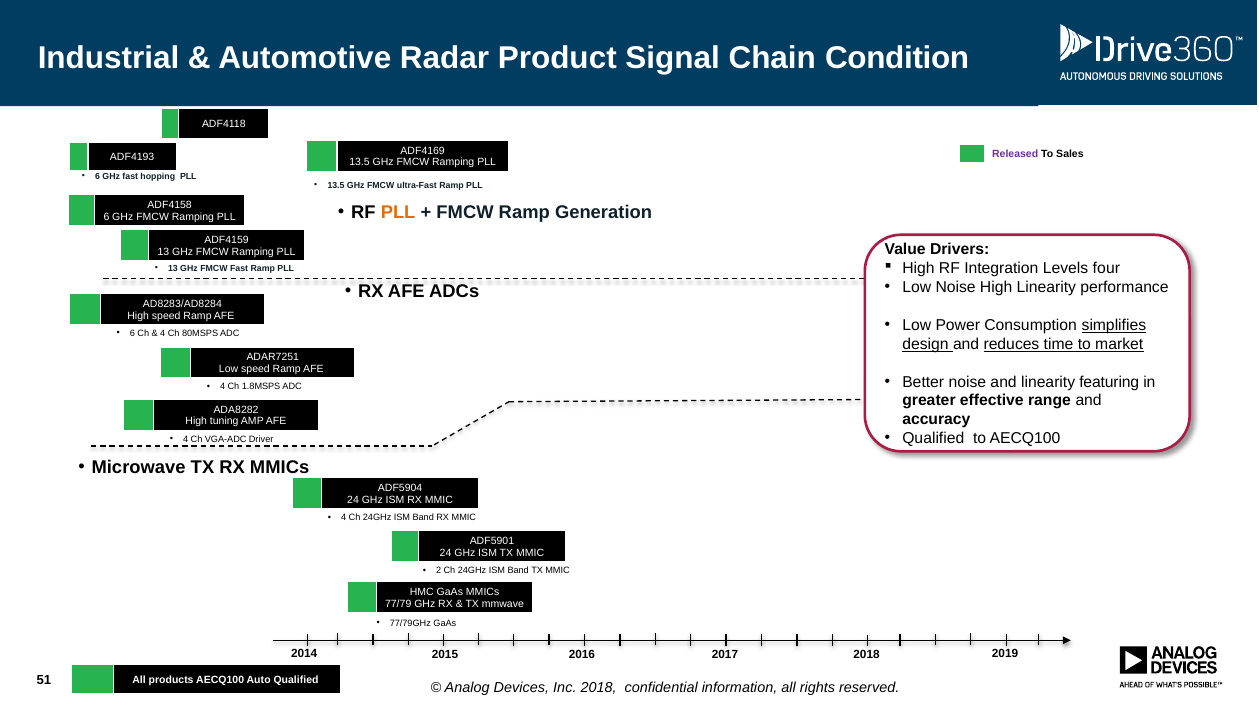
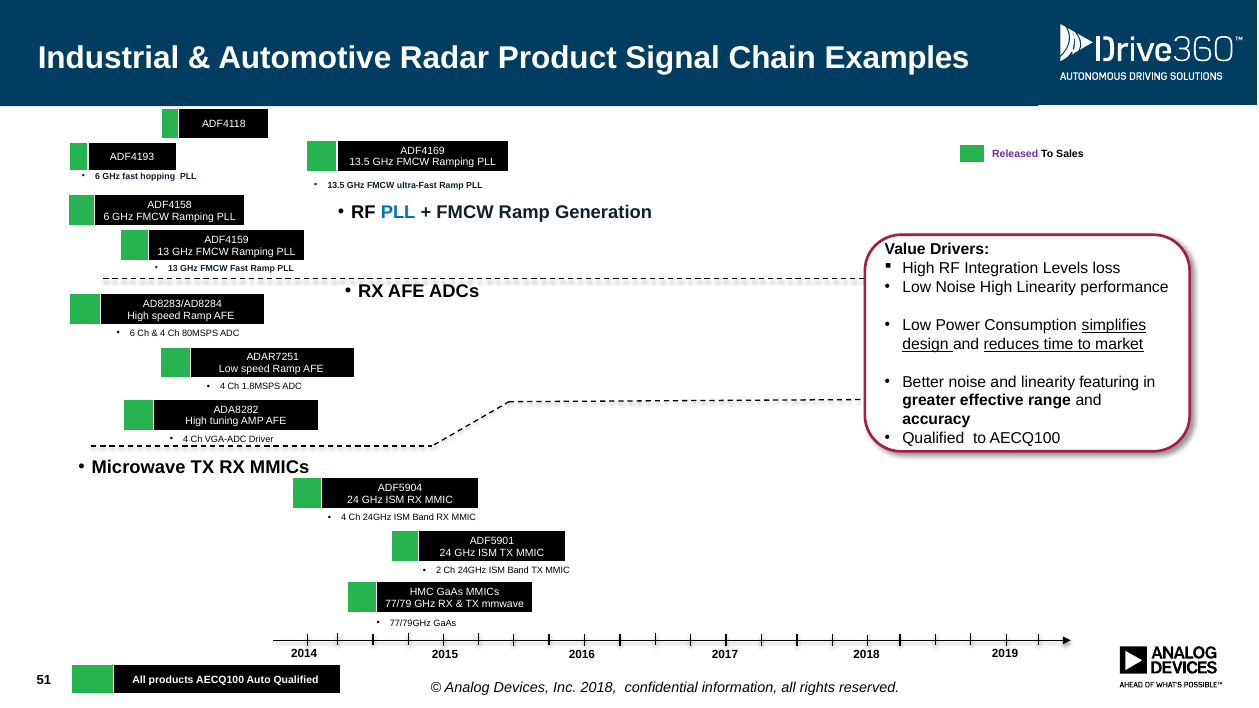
Condition: Condition -> Examples
PLL at (398, 213) colour: orange -> blue
four: four -> loss
